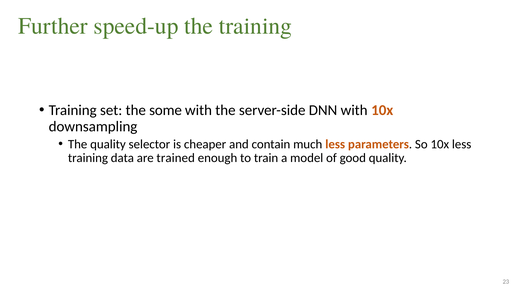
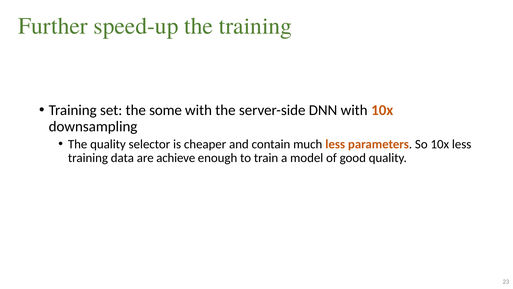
trained: trained -> achieve
